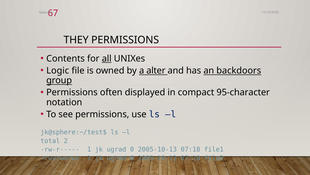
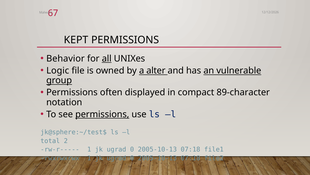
THEY: THEY -> KEPT
Contents: Contents -> Behavior
backdoors: backdoors -> vulnerable
95-character: 95-character -> 89-character
permissions at (102, 114) underline: none -> present
